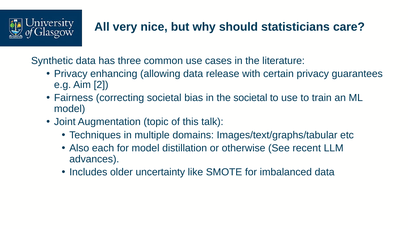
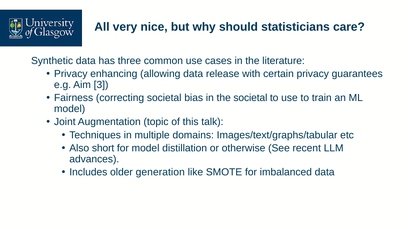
2: 2 -> 3
each: each -> short
uncertainty: uncertainty -> generation
